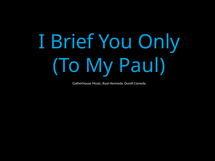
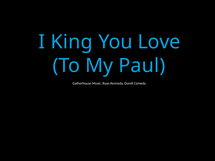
Brief: Brief -> King
Only: Only -> Love
